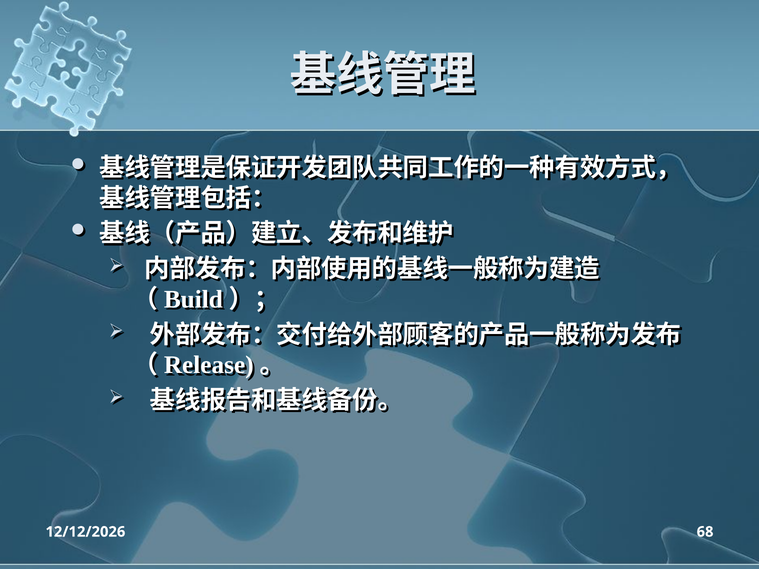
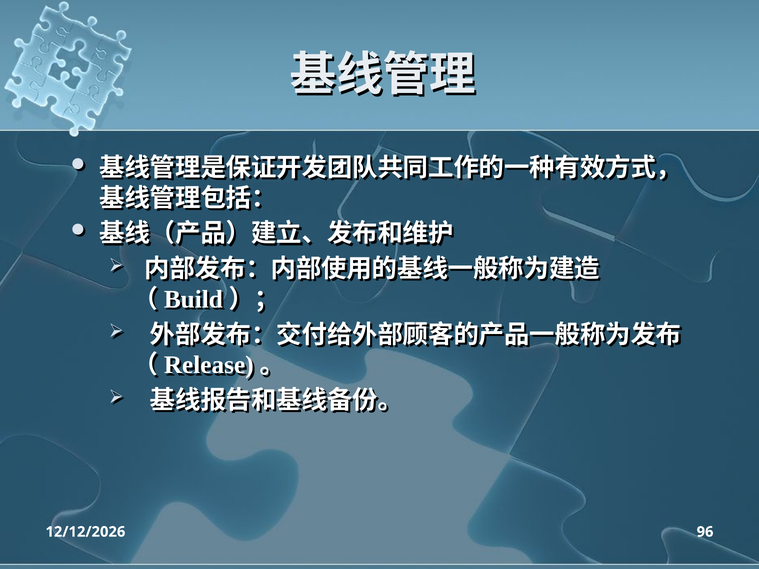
68: 68 -> 96
